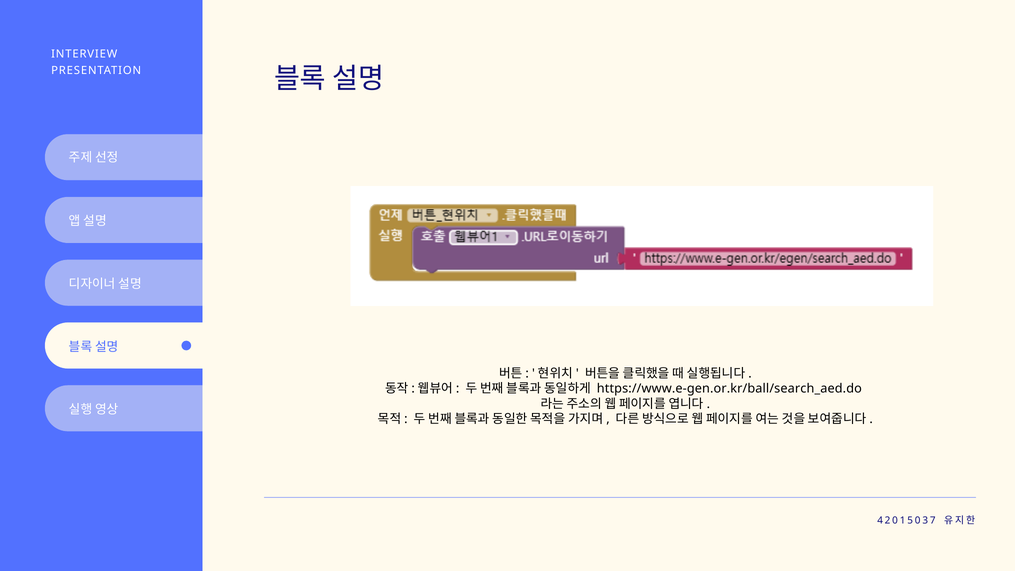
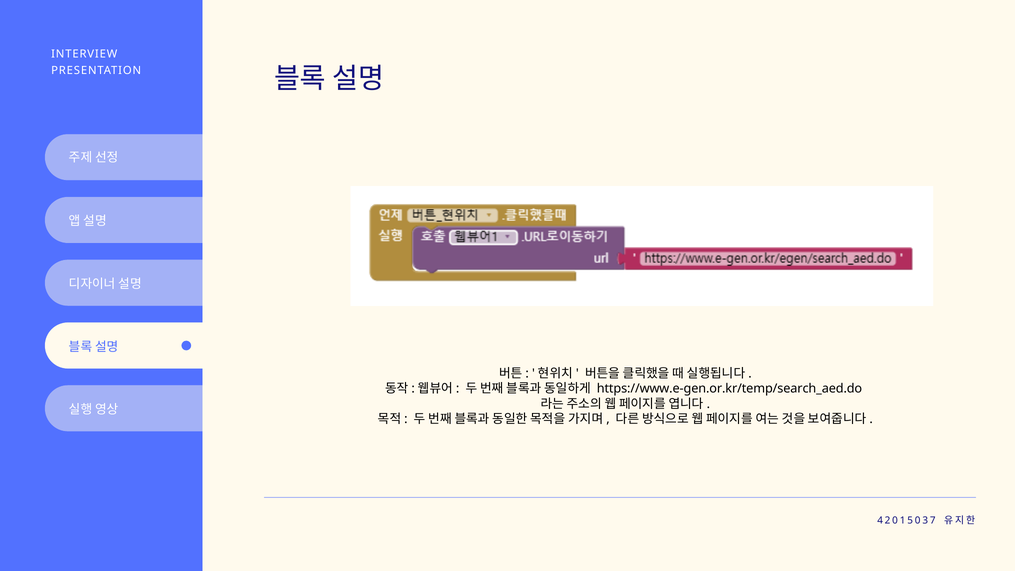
https://www.e-gen.or.kr/ball/search_aed.do: https://www.e-gen.or.kr/ball/search_aed.do -> https://www.e-gen.or.kr/temp/search_aed.do
